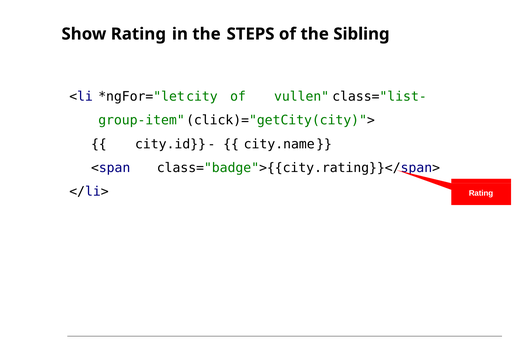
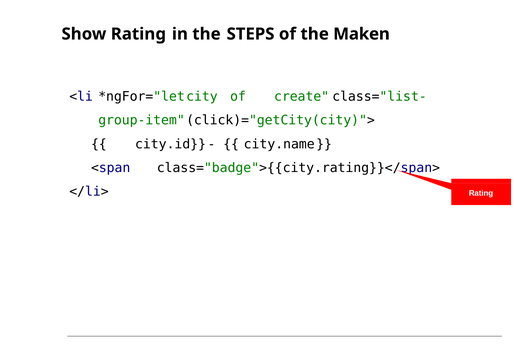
Sibling: Sibling -> Maken
vullen: vullen -> create
